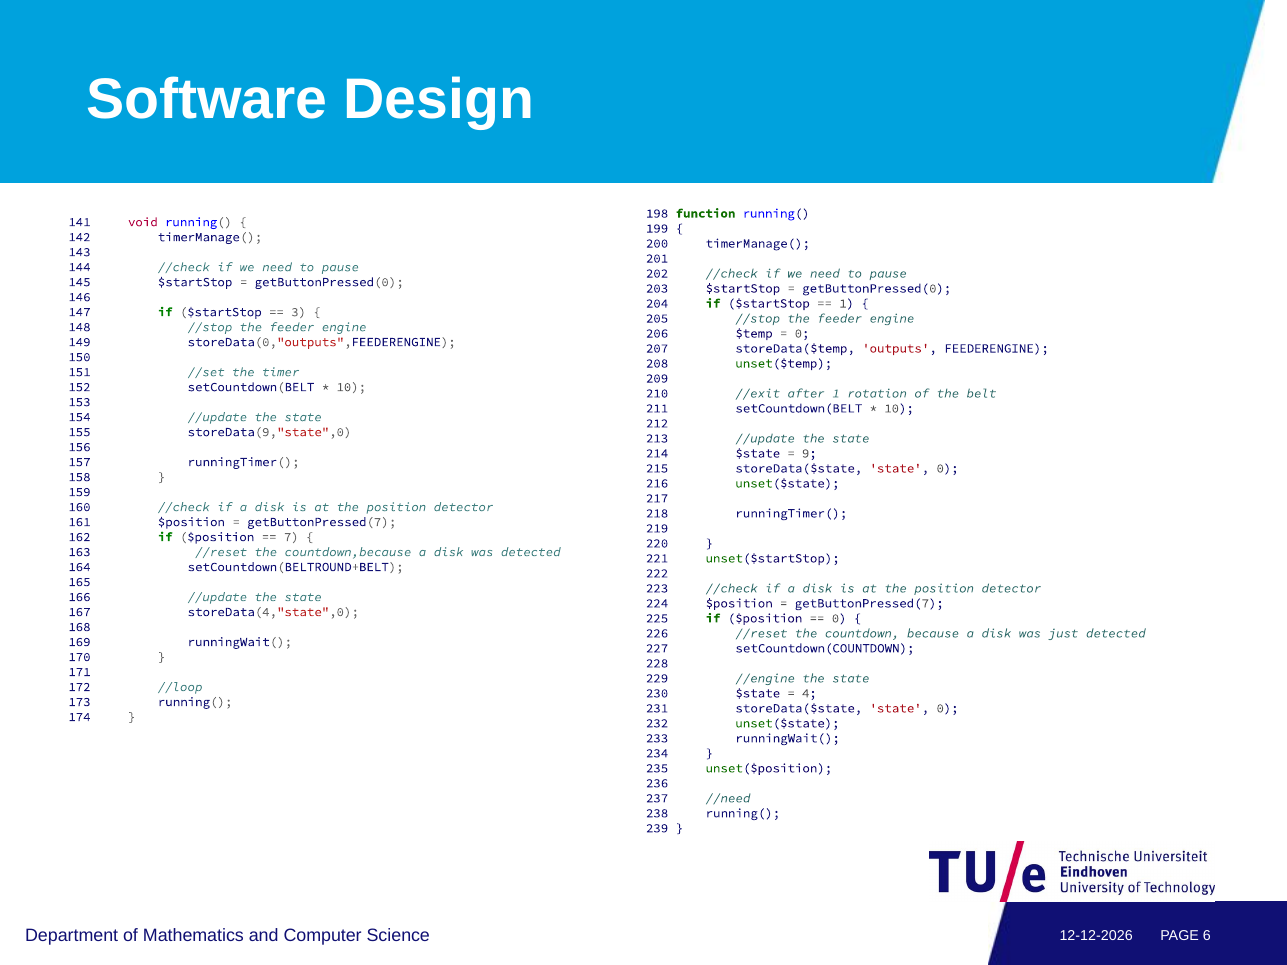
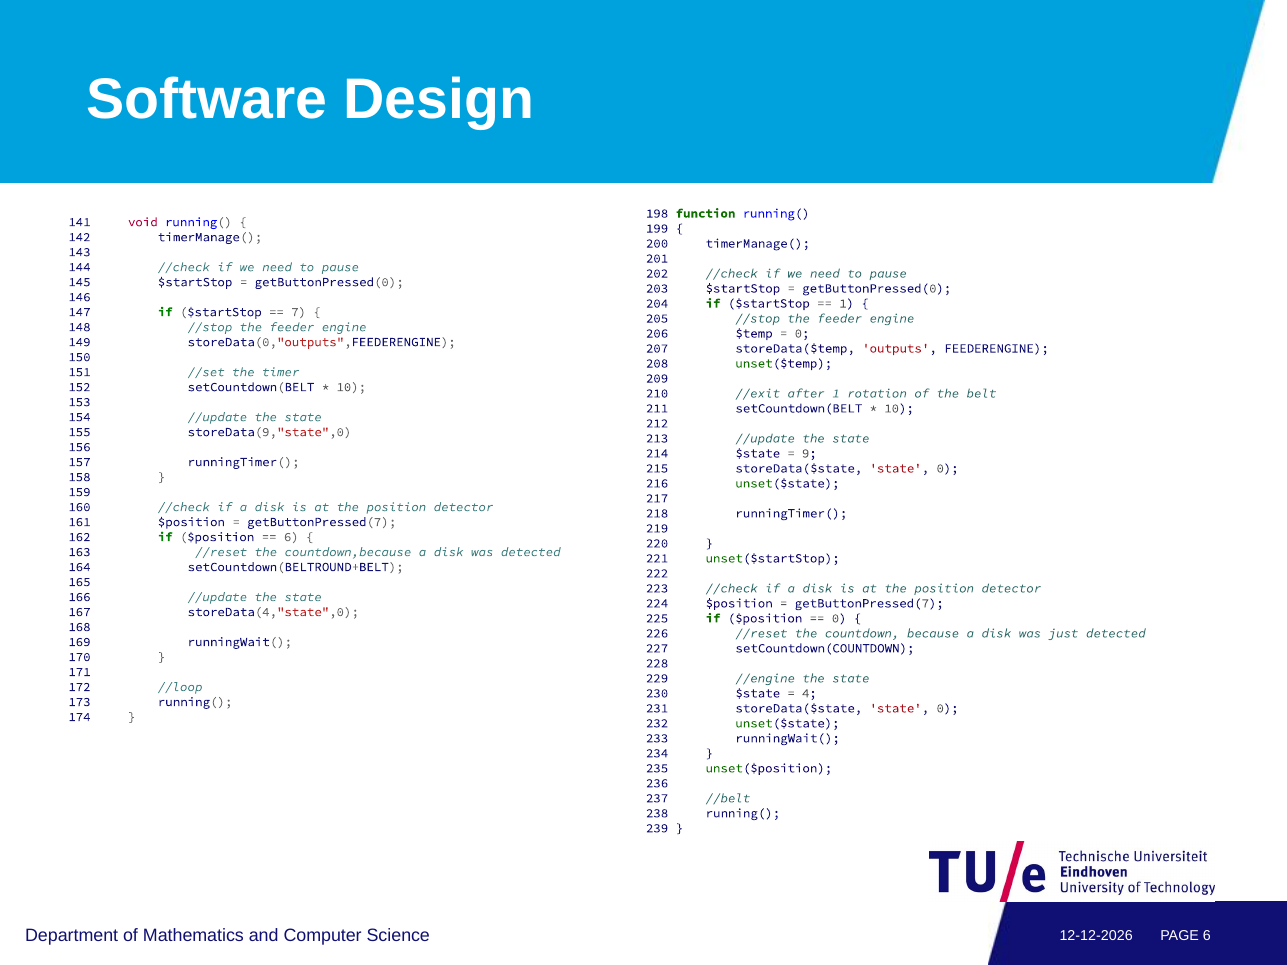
3: 3 -> 7
7 at (291, 537): 7 -> 6
//need: //need -> //belt
